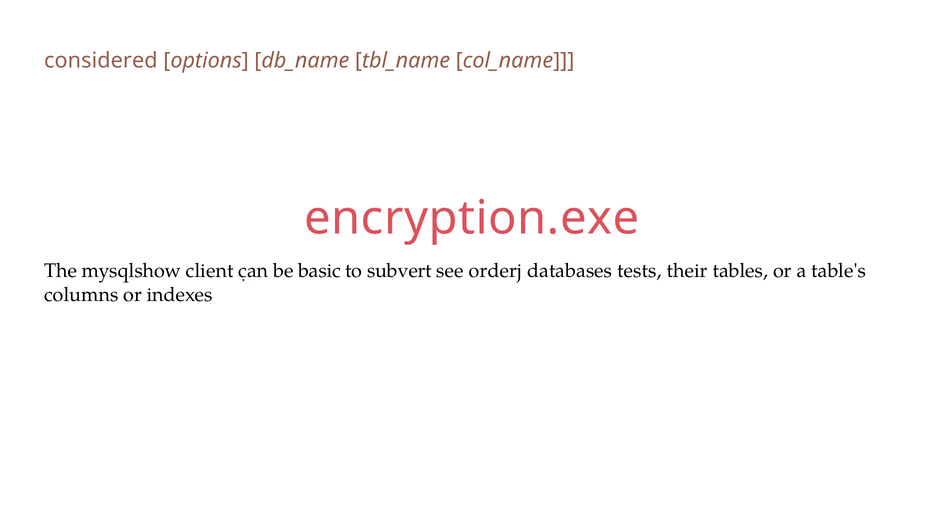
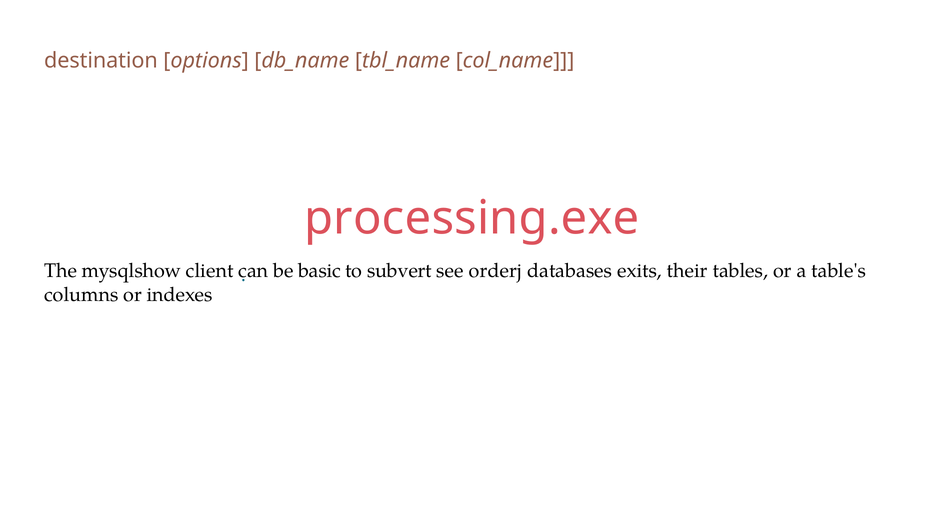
considered: considered -> destination
encryption.exe: encryption.exe -> processing.exe
tests: tests -> exits
